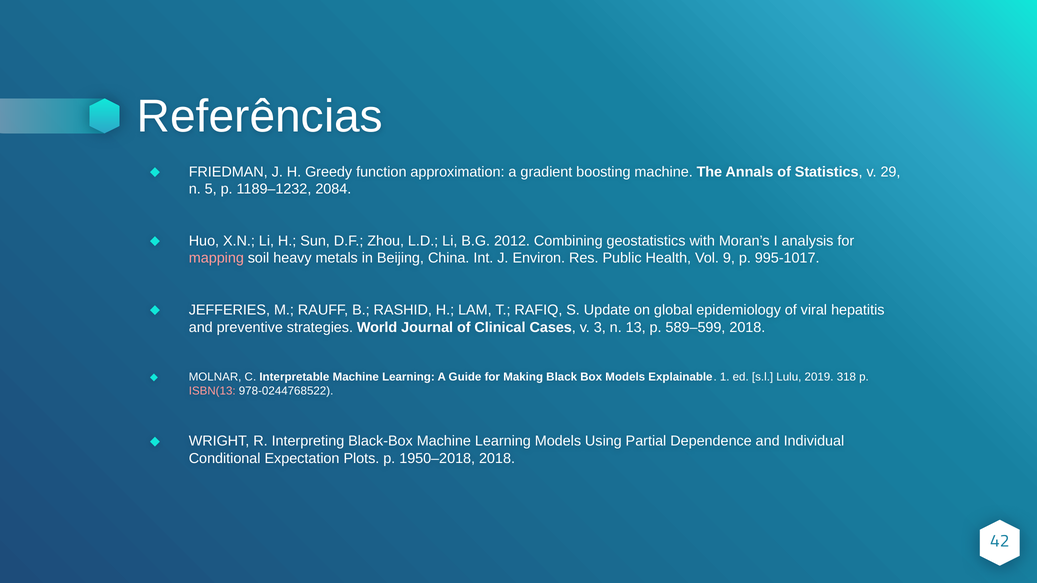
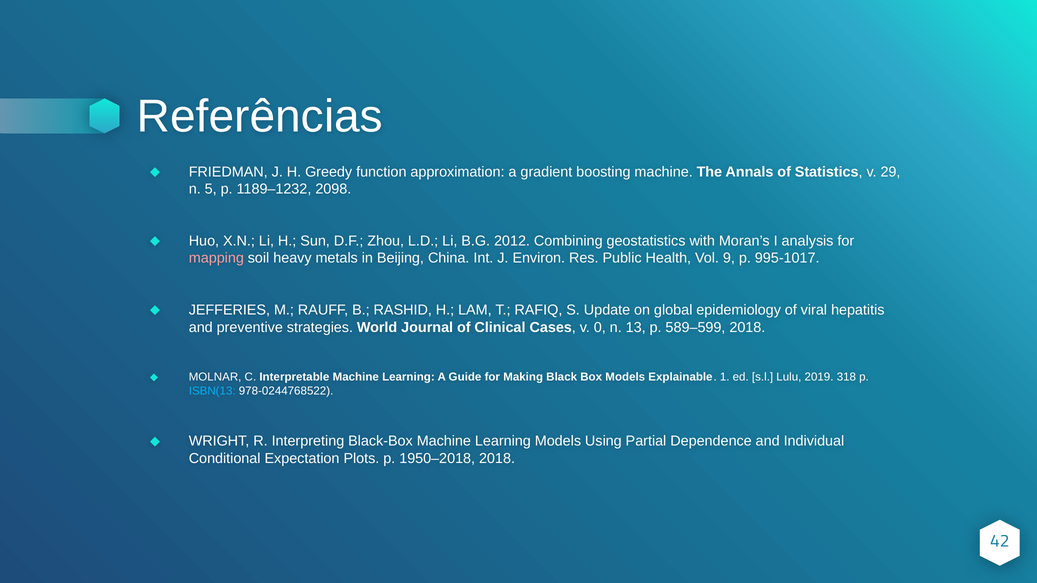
2084: 2084 -> 2098
3: 3 -> 0
ISBN(13 colour: pink -> light blue
